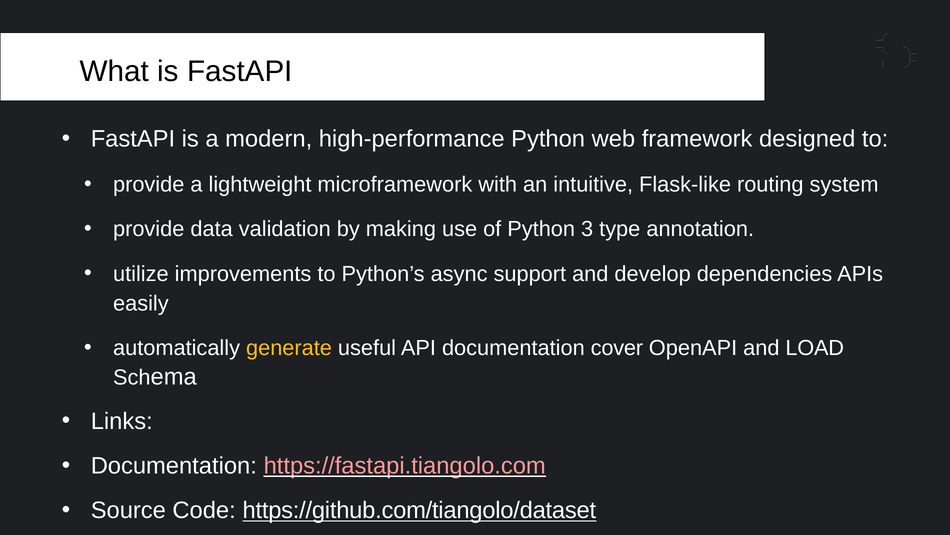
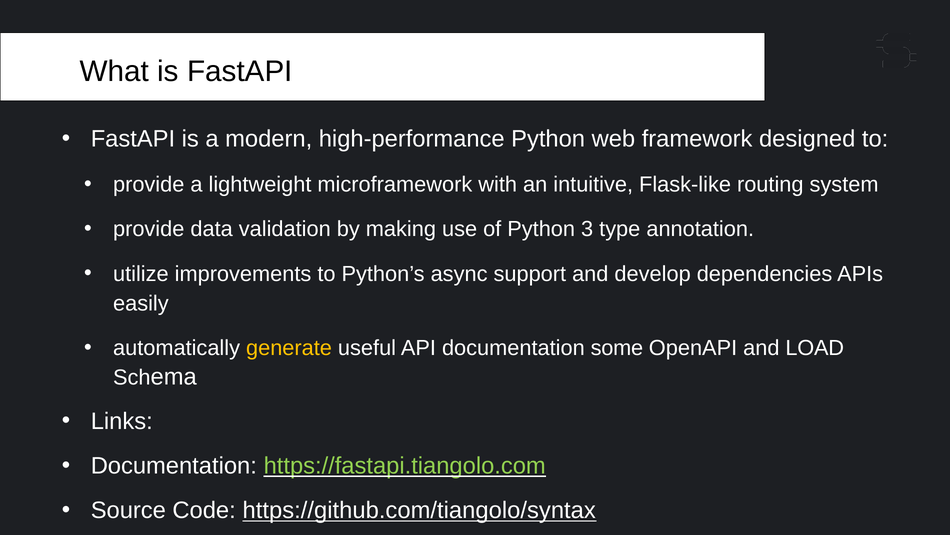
cover: cover -> some
https://fastapi.tiangolo.com colour: pink -> light green
https://github.com/tiangolo/dataset: https://github.com/tiangolo/dataset -> https://github.com/tiangolo/syntax
